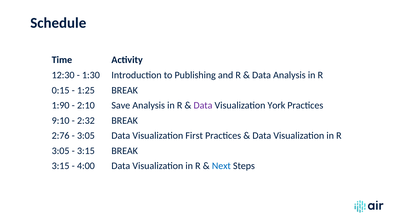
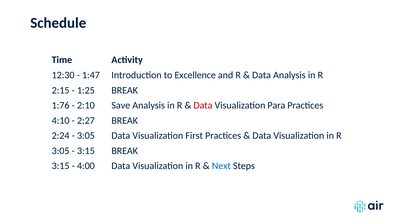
1:30: 1:30 -> 1:47
Publishing: Publishing -> Excellence
0:15: 0:15 -> 2:15
1:90: 1:90 -> 1:76
Data at (203, 105) colour: purple -> red
York: York -> Para
9:10: 9:10 -> 4:10
2:32: 2:32 -> 2:27
2:76: 2:76 -> 2:24
